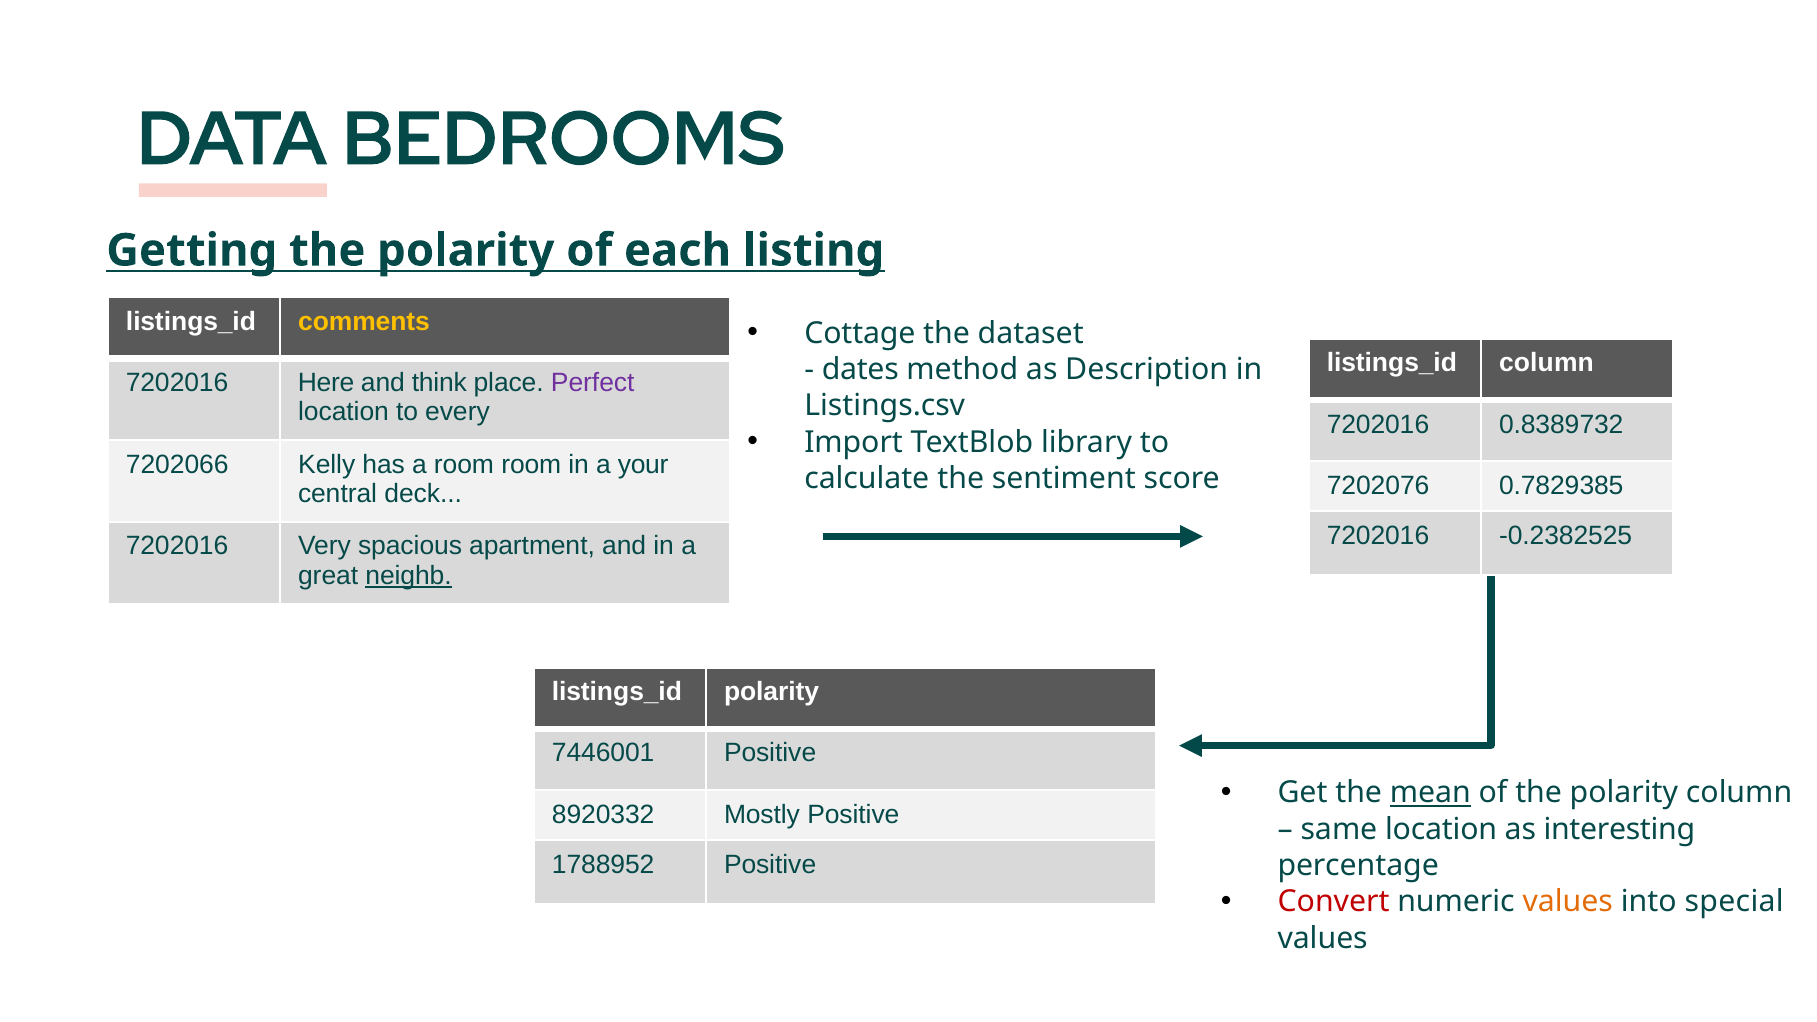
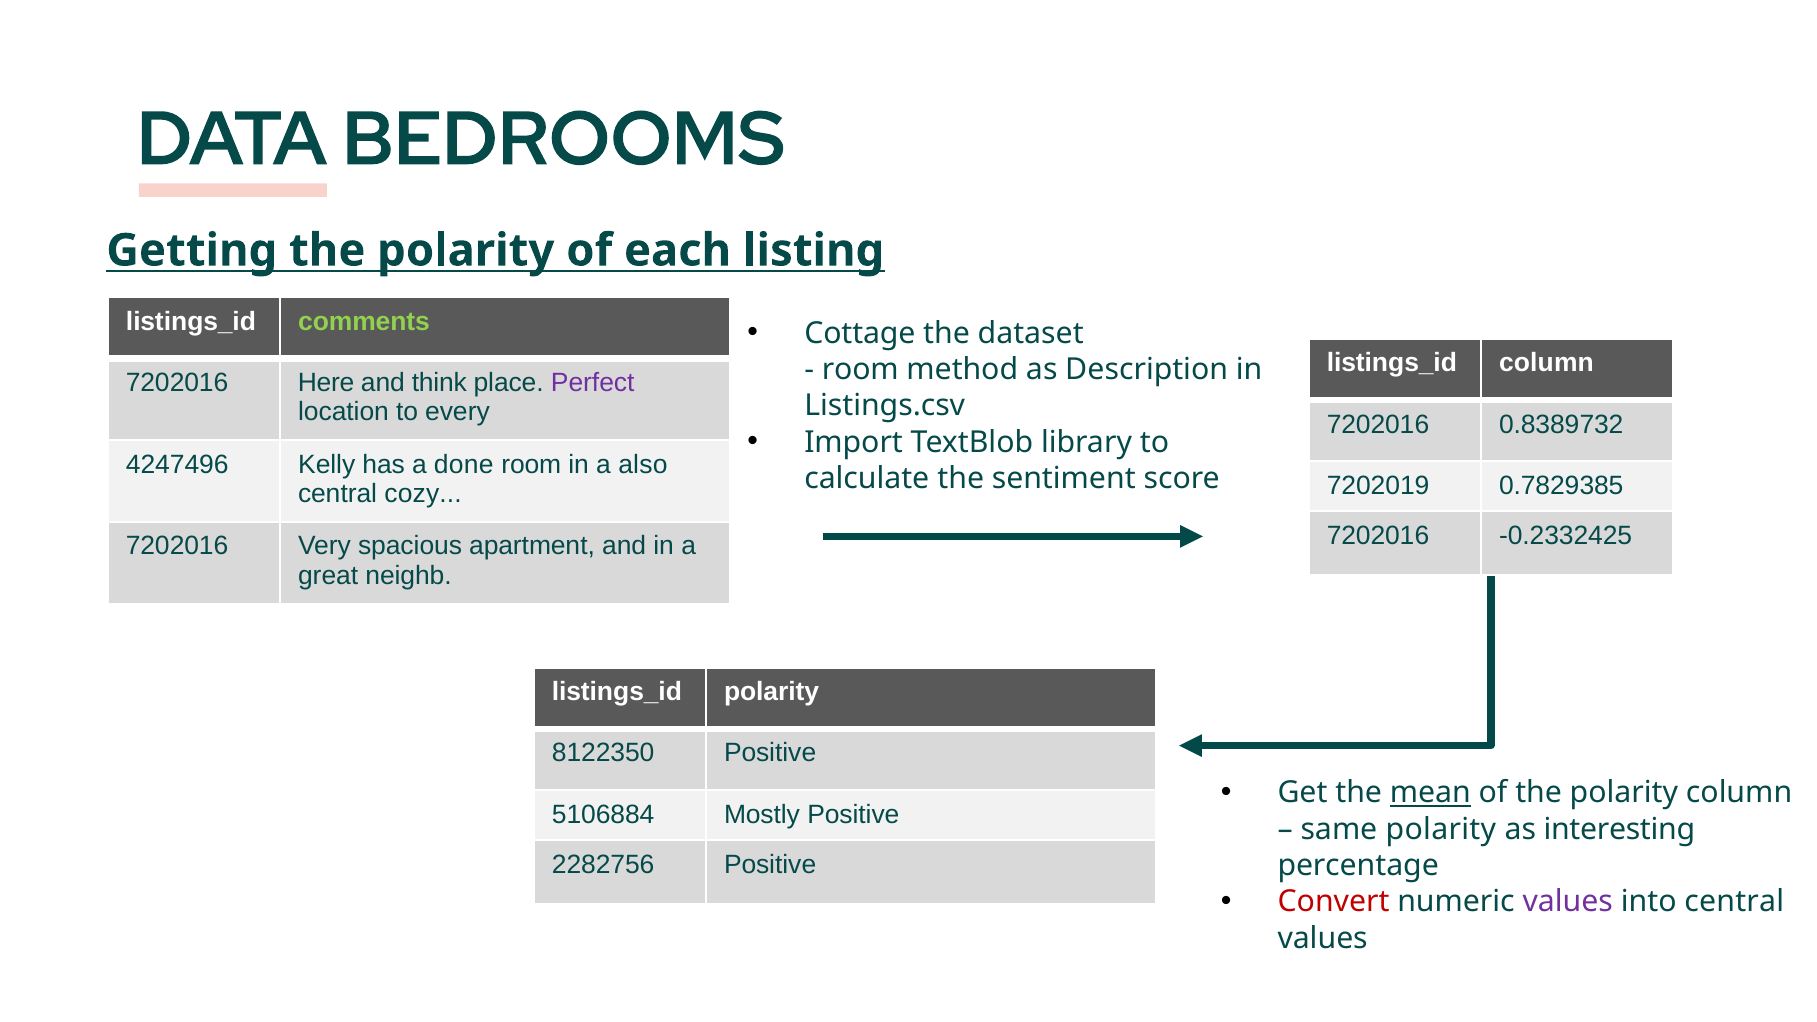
comments colour: yellow -> light green
dates at (860, 370): dates -> room
7202066: 7202066 -> 4247496
a room: room -> done
your: your -> also
7202076: 7202076 -> 7202019
deck: deck -> cozy
-0.2382525: -0.2382525 -> -0.2332425
neighb underline: present -> none
7446001: 7446001 -> 8122350
8920332: 8920332 -> 5106884
same location: location -> polarity
1788952: 1788952 -> 2282756
values at (1568, 902) colour: orange -> purple
into special: special -> central
